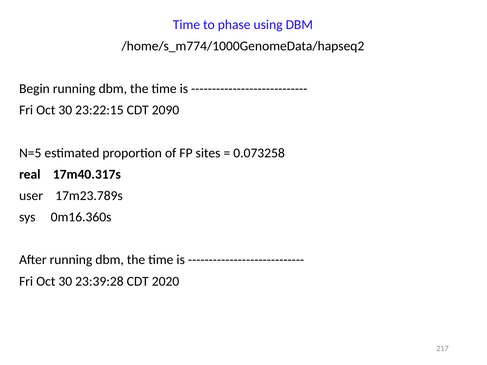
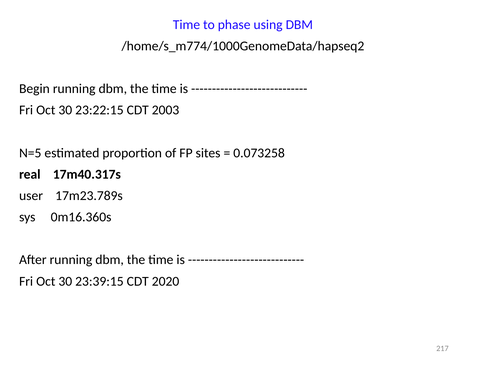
2090: 2090 -> 2003
23:39:28: 23:39:28 -> 23:39:15
